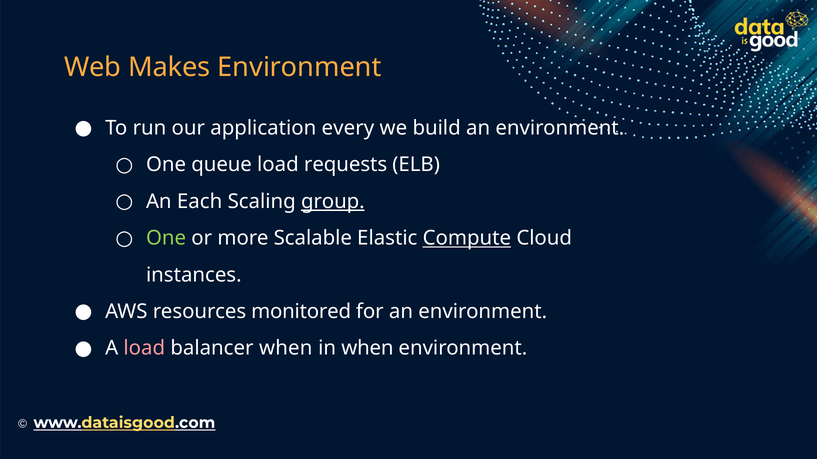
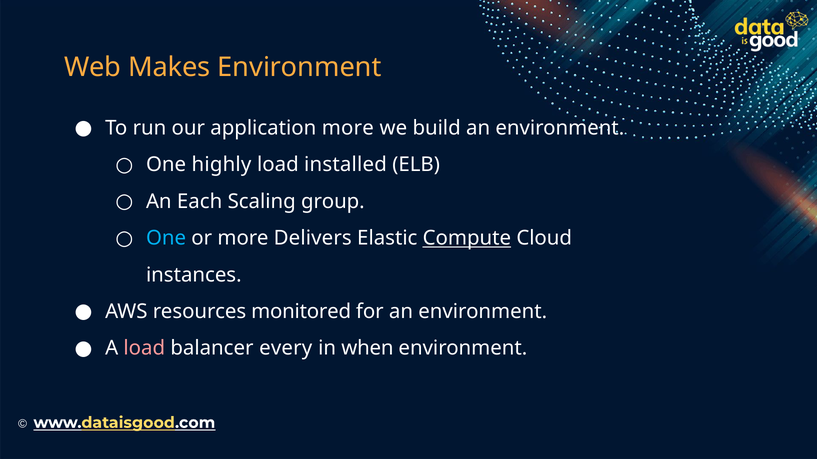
application every: every -> more
queue: queue -> highly
requests: requests -> installed
group underline: present -> none
One at (166, 238) colour: light green -> light blue
Scalable: Scalable -> Delivers
balancer when: when -> every
